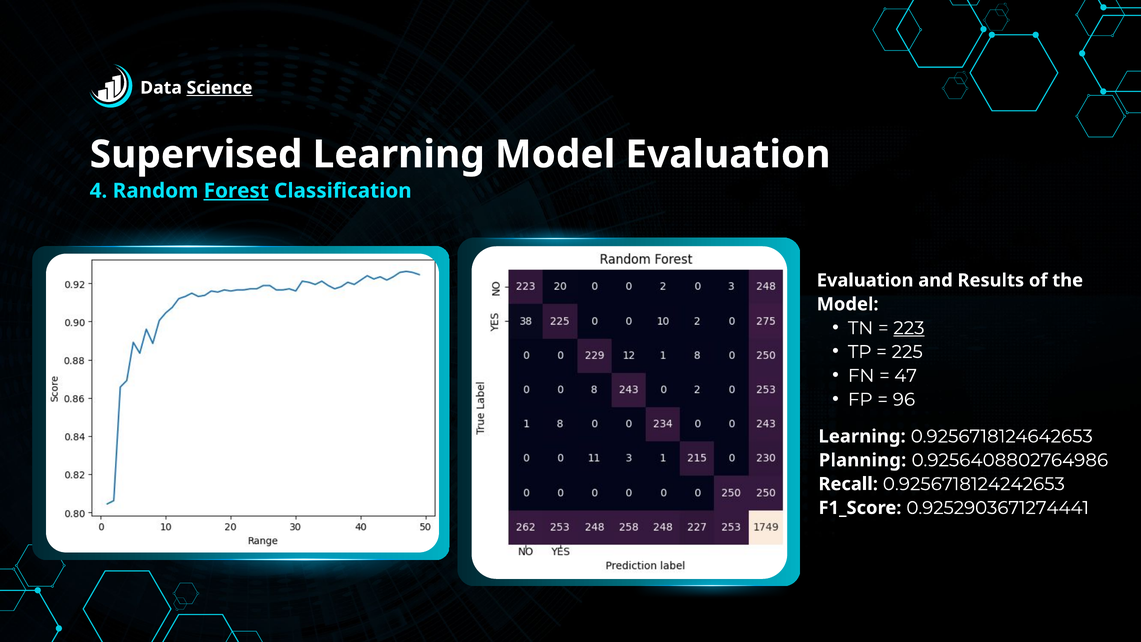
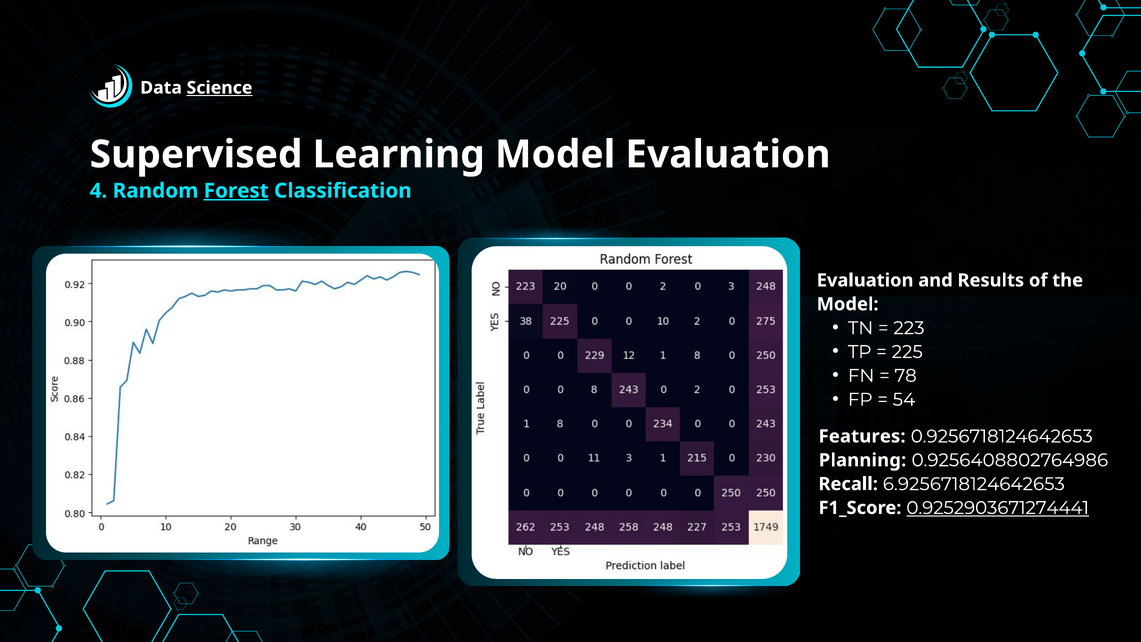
223 underline: present -> none
47: 47 -> 78
96: 96 -> 54
Learning at (862, 436): Learning -> Features
0.9256718124242653: 0.9256718124242653 -> 6.9256718124642653
0.9252903671274441 underline: none -> present
